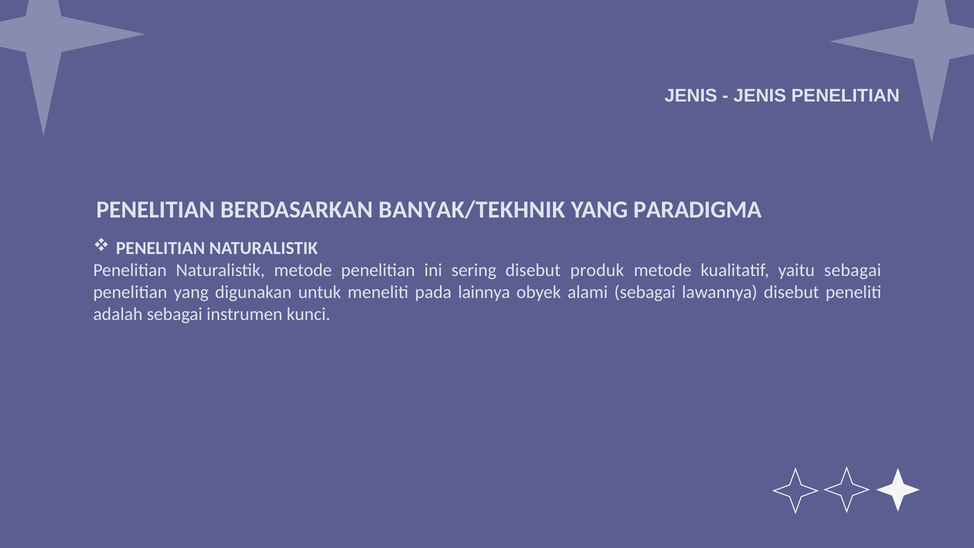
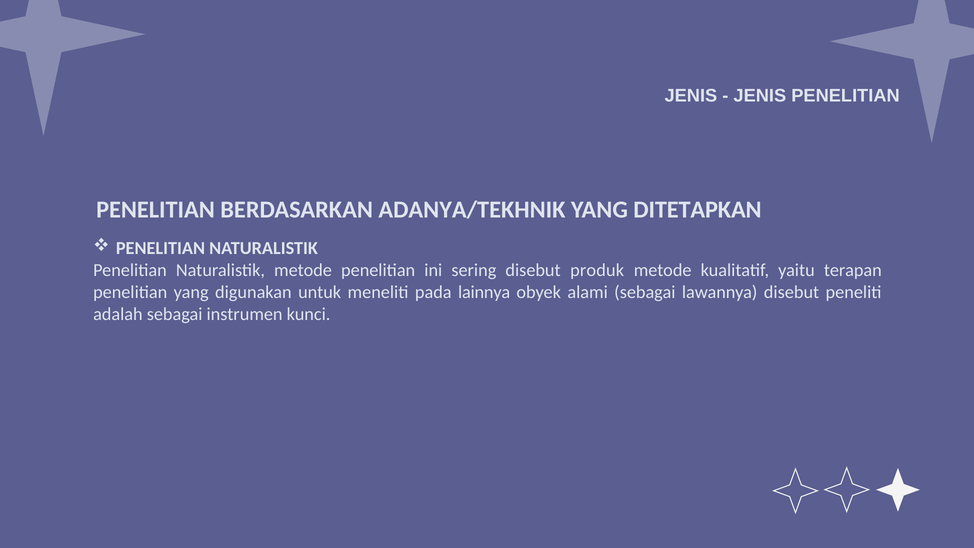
BANYAK/TEKHNIK: BANYAK/TEKHNIK -> ADANYA/TEKHNIK
YANG PARADIGMA: PARADIGMA -> DITETAPKAN
yaitu sebagai: sebagai -> terapan
